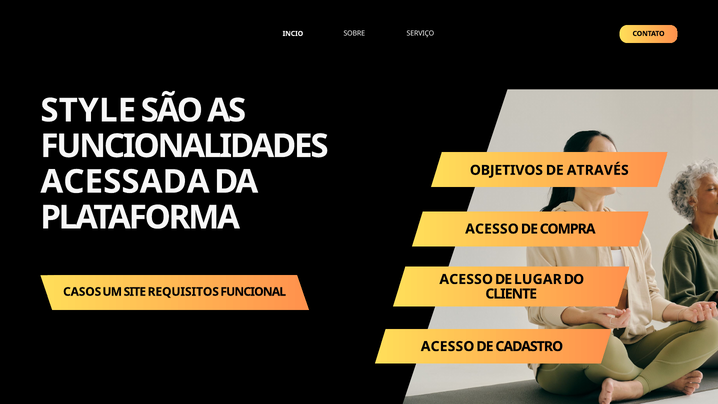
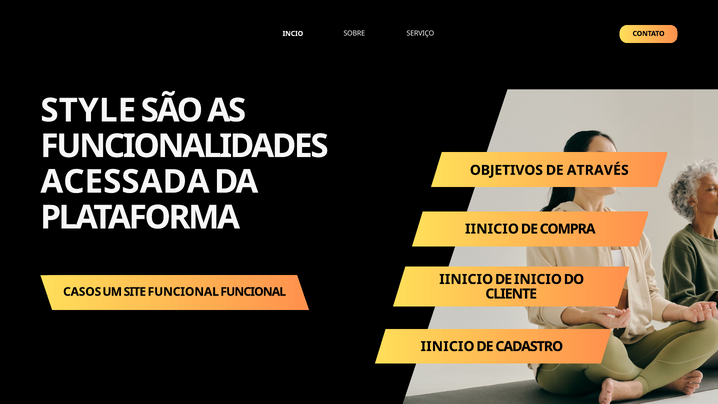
ACESSO at (492, 229): ACESSO -> IINICIO
ACESSO at (466, 279): ACESSO -> IINICIO
LUGAR: LUGAR -> INICIO
SITE REQUISITOS: REQUISITOS -> FUNCIONAL
ACESSO at (448, 346): ACESSO -> IINICIO
